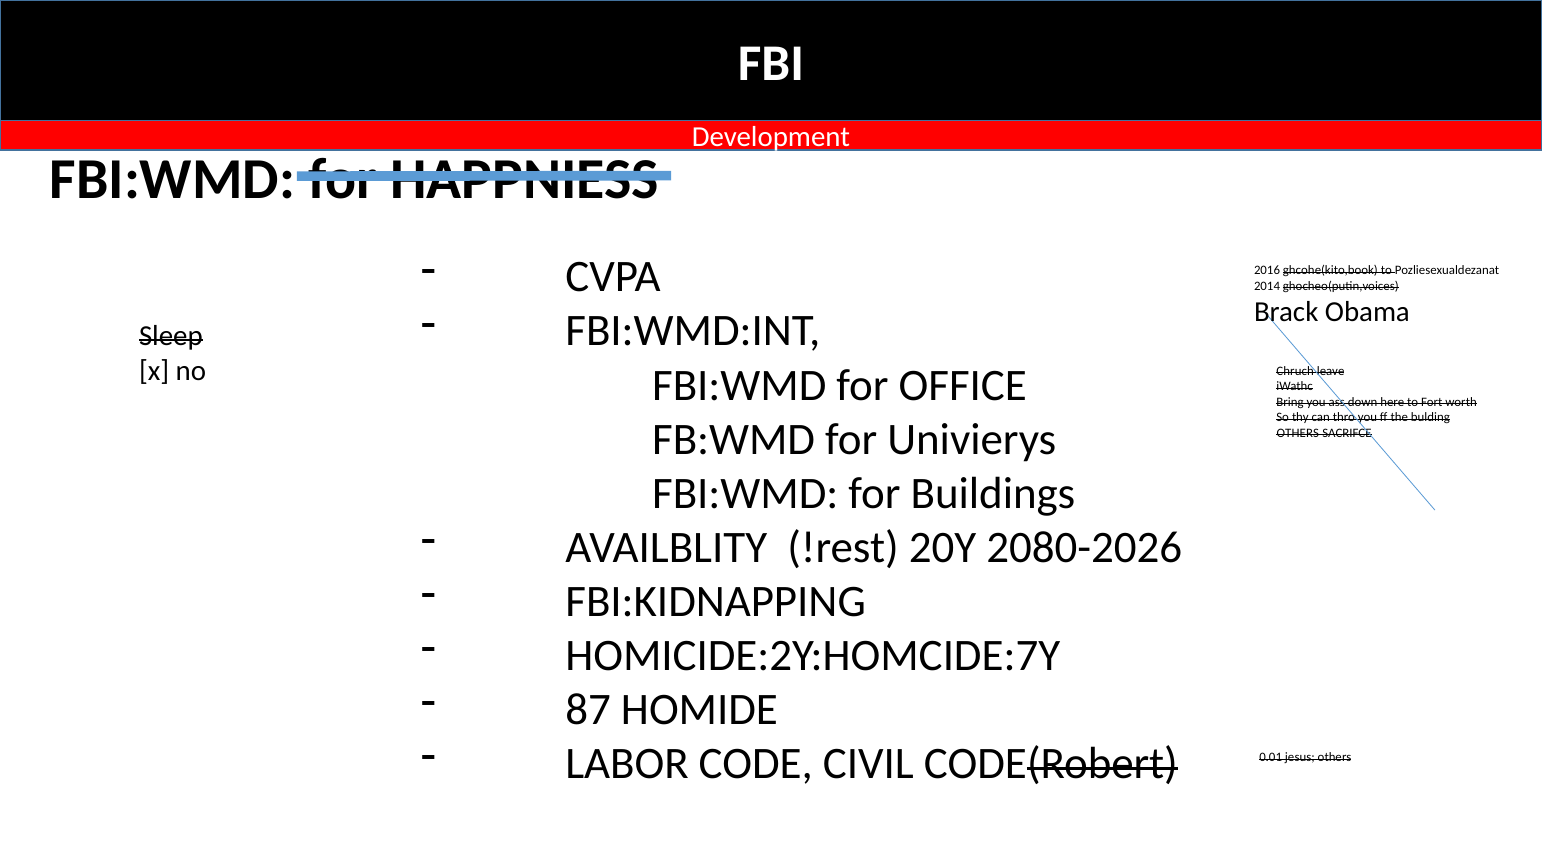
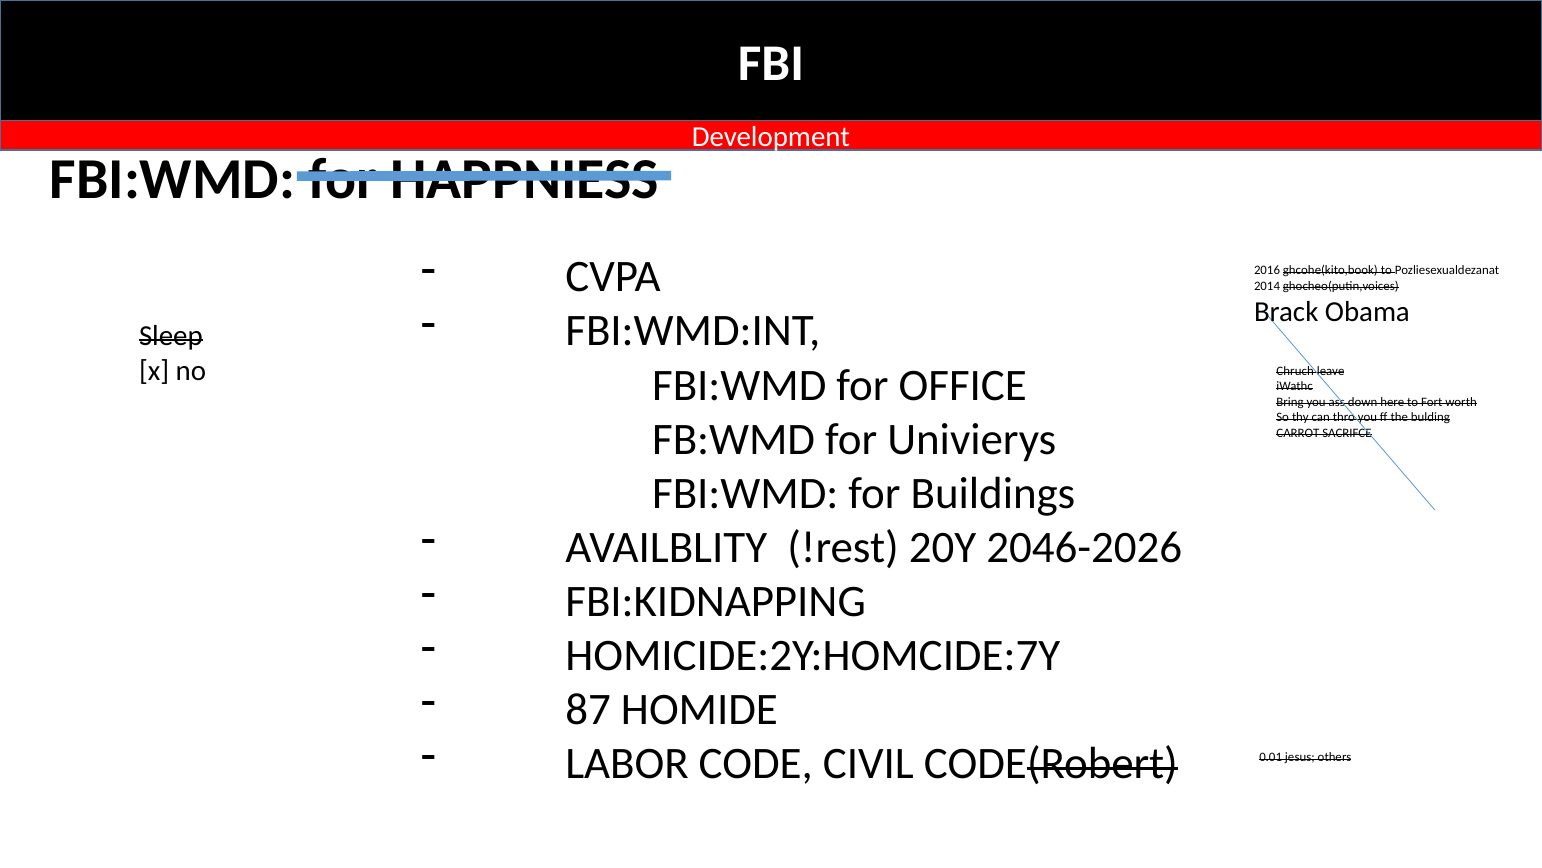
OTHERS at (1298, 433): OTHERS -> CARROT
2080-2026: 2080-2026 -> 2046-2026
